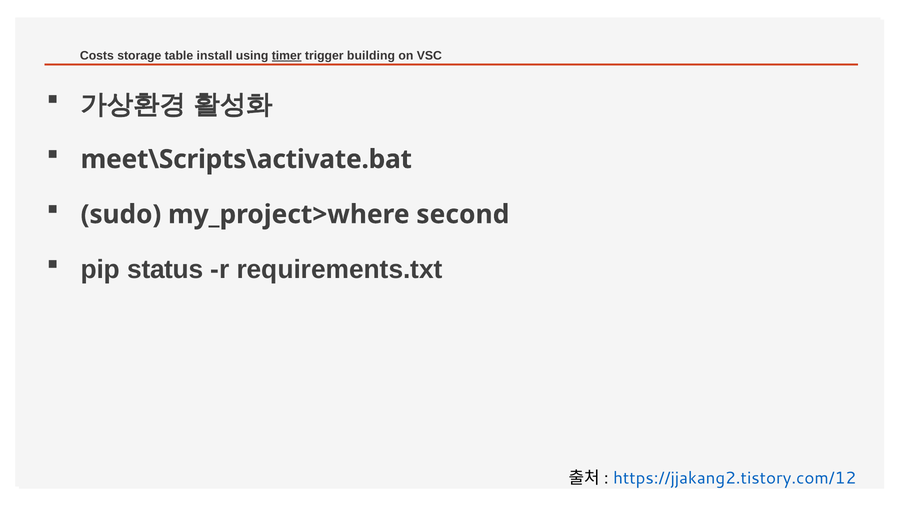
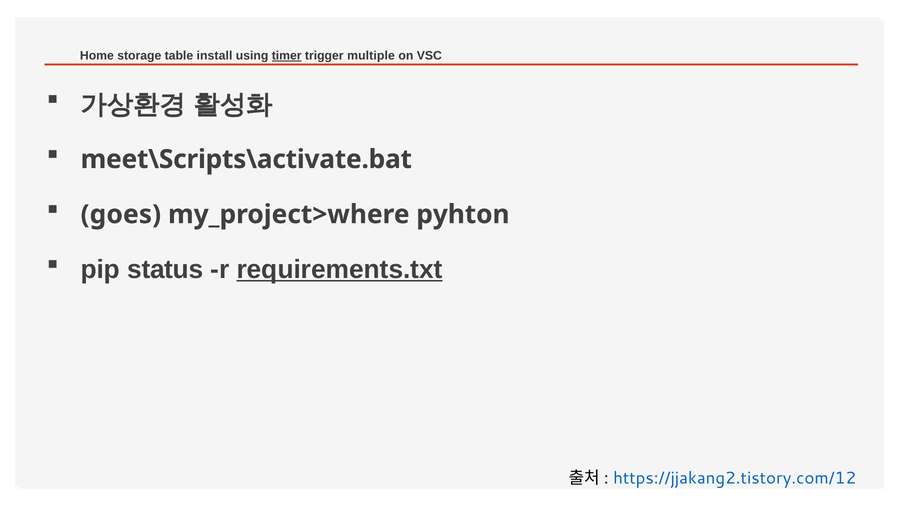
Costs: Costs -> Home
building: building -> multiple
sudo: sudo -> goes
second: second -> pyhton
requirements.txt underline: none -> present
